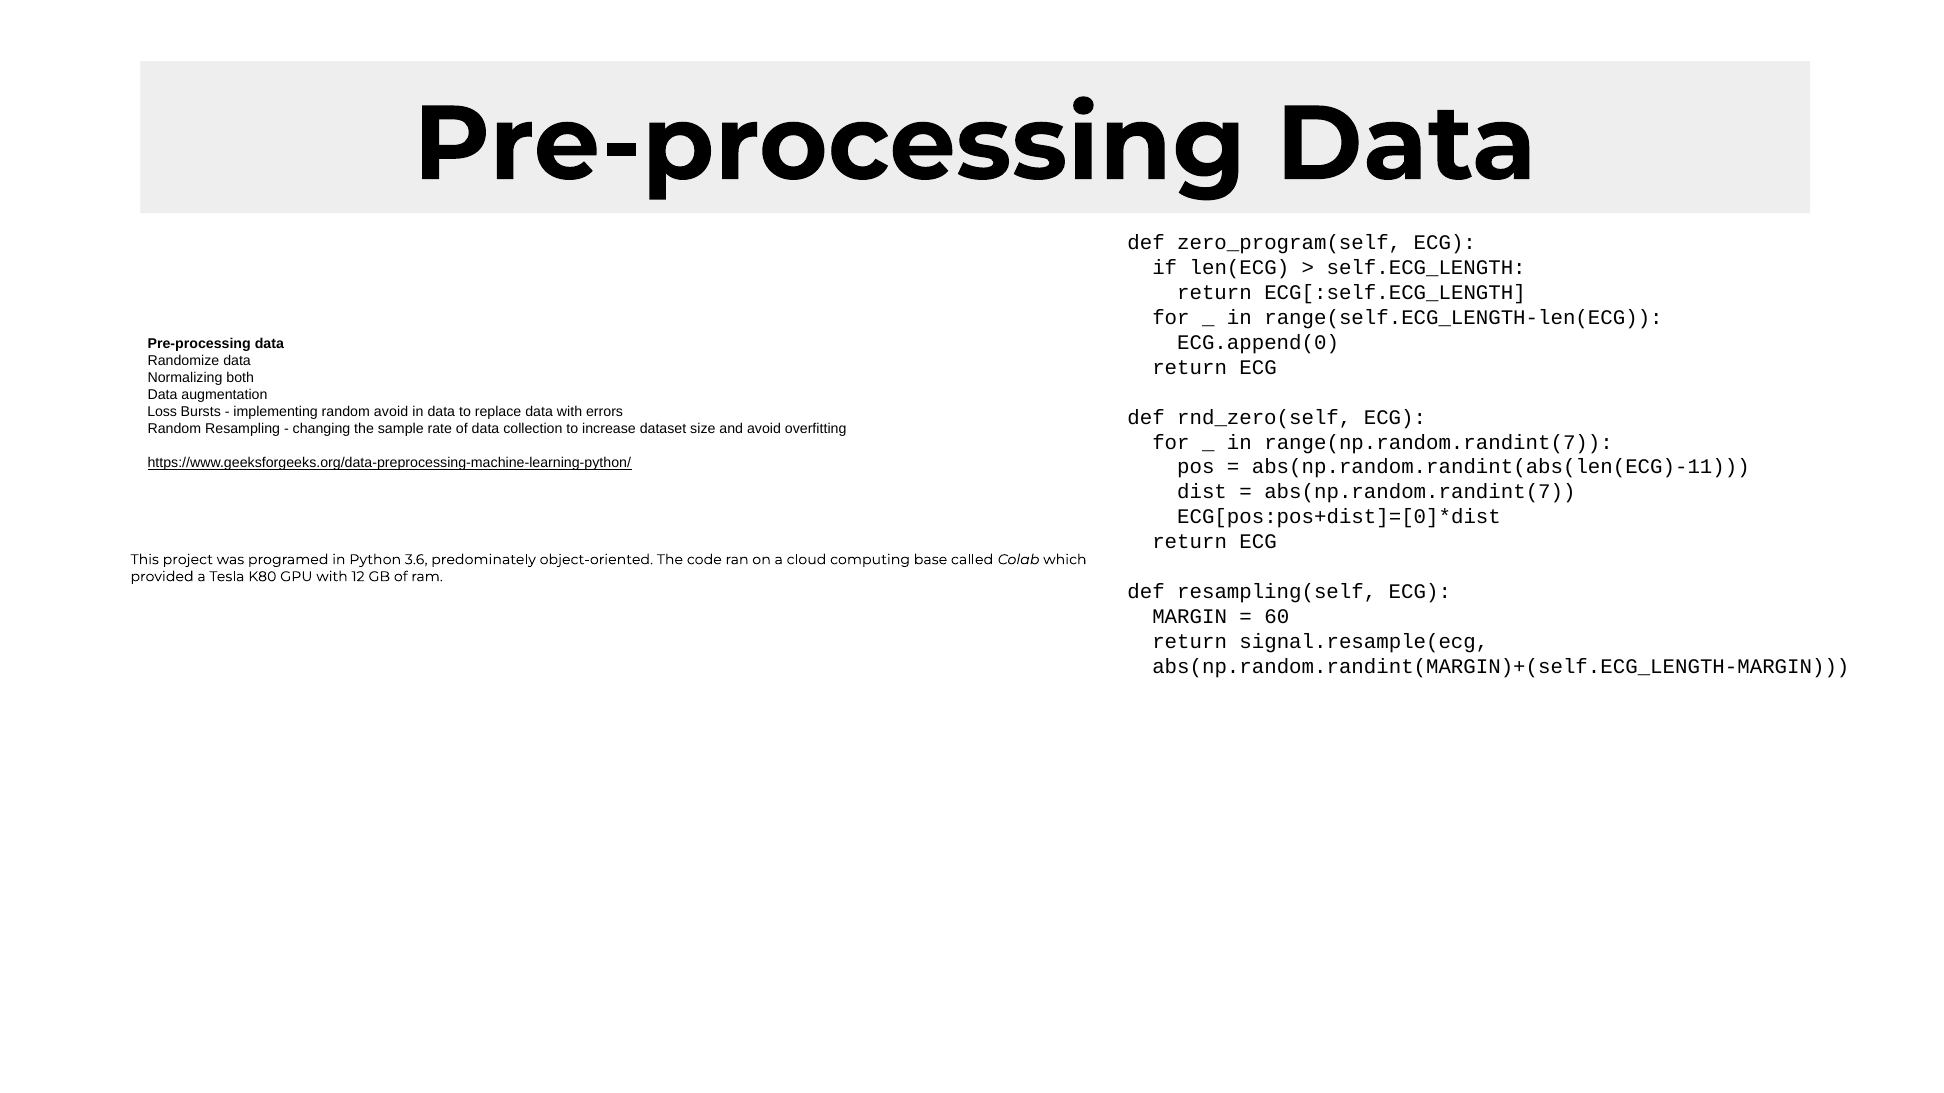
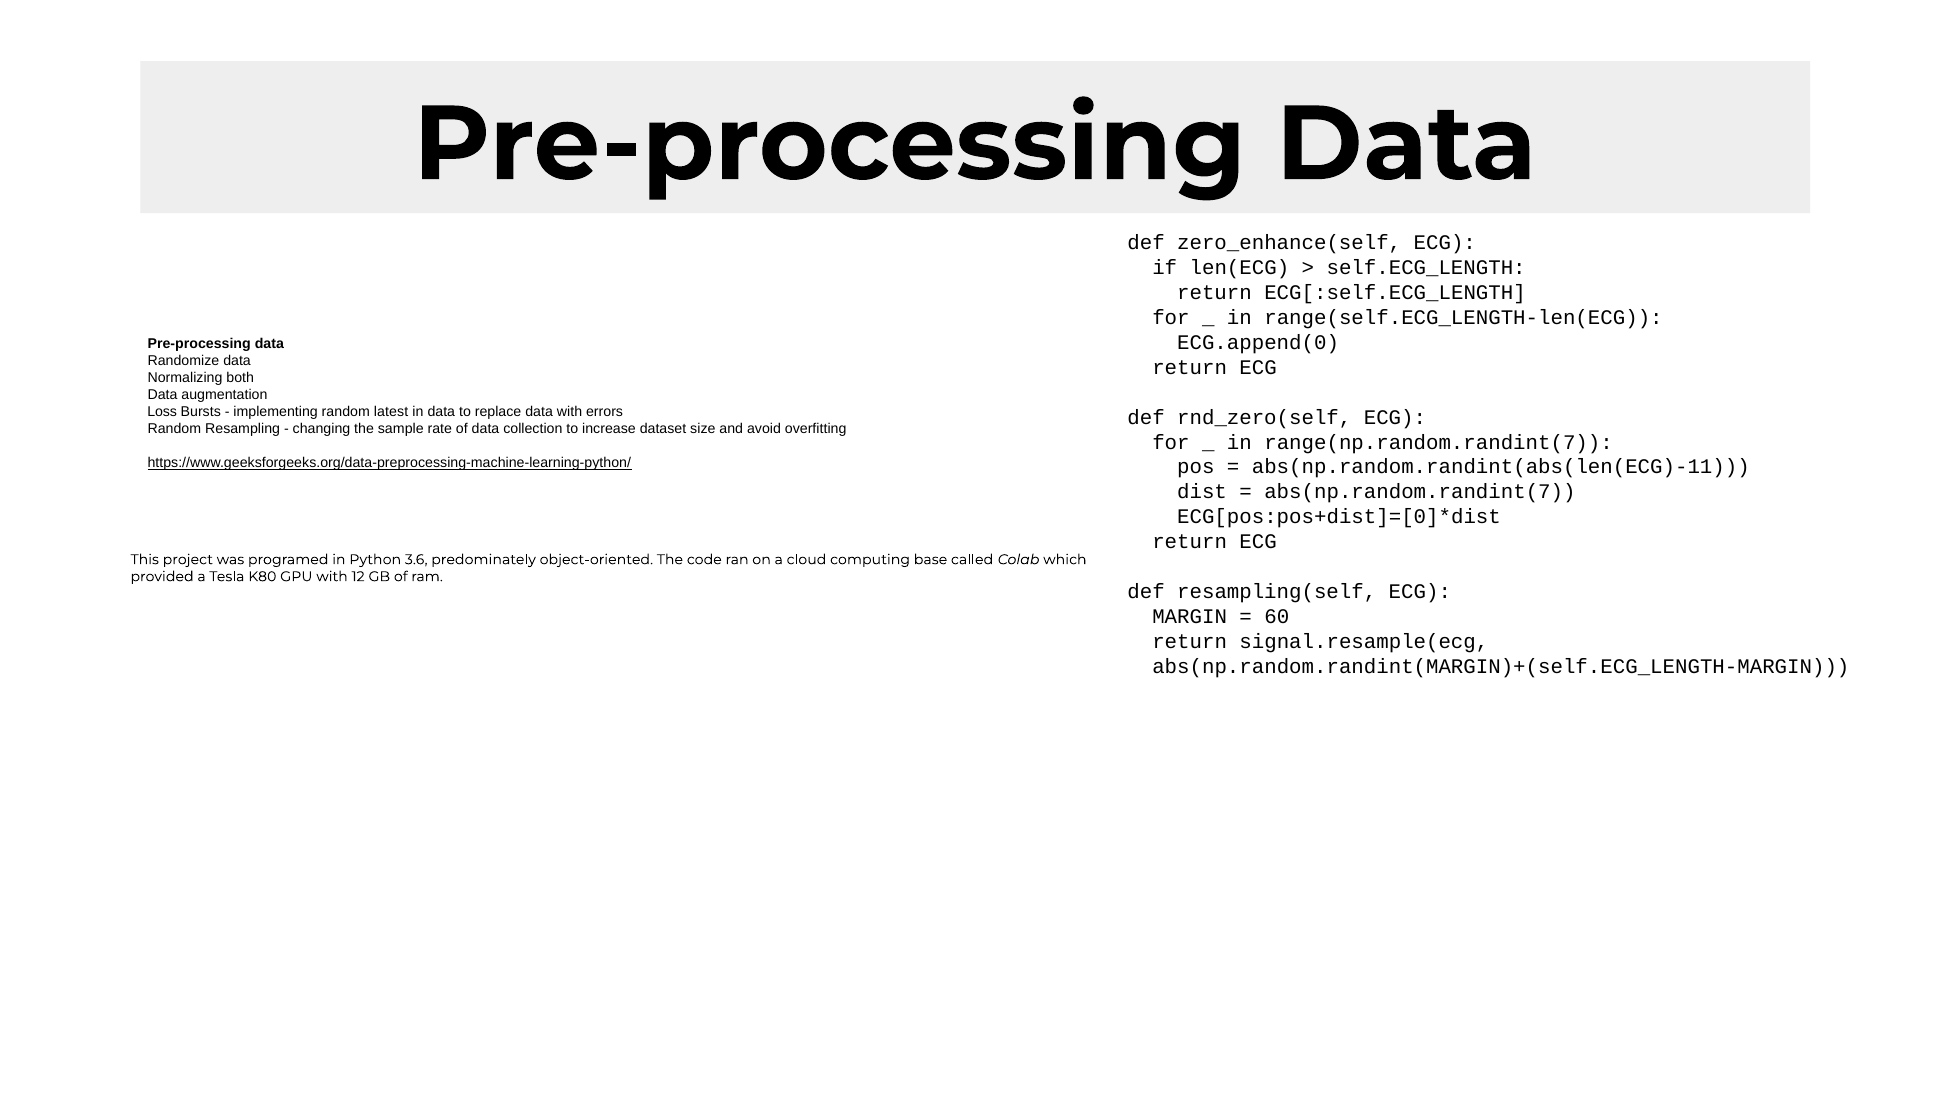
zero_program(self: zero_program(self -> zero_enhance(self
random avoid: avoid -> latest
